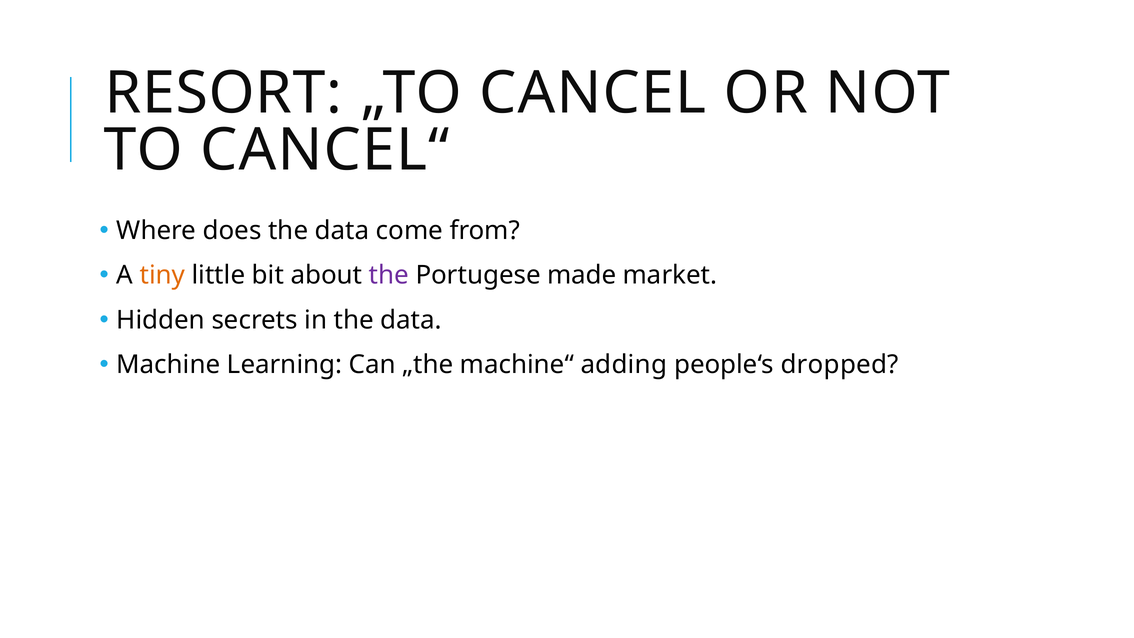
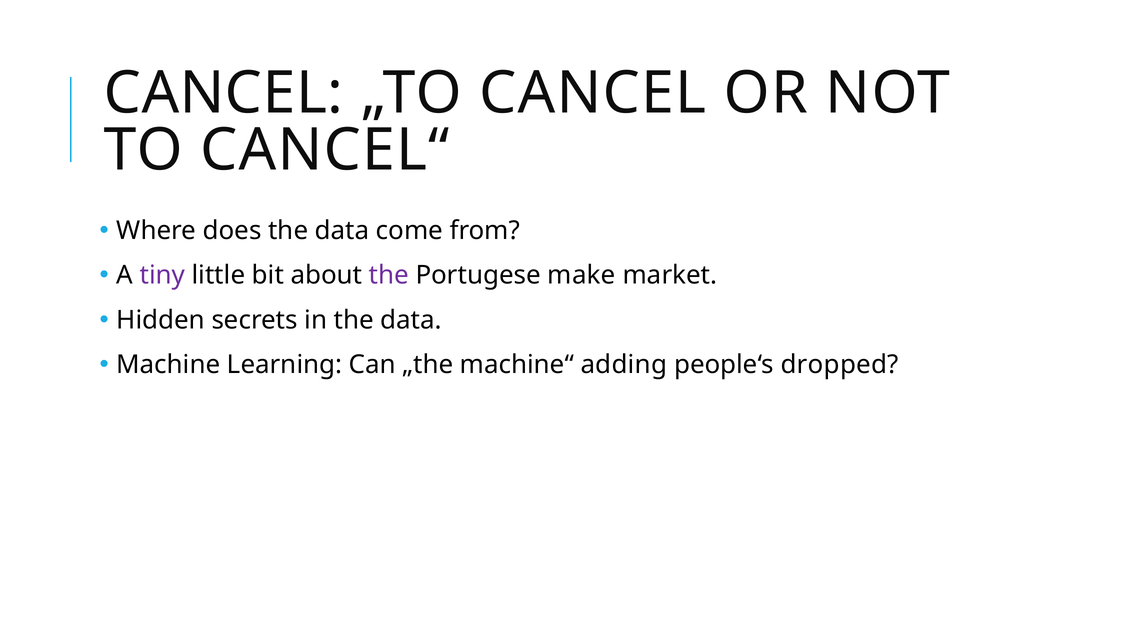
RESORT at (223, 93): RESORT -> CANCEL
tiny colour: orange -> purple
made: made -> make
